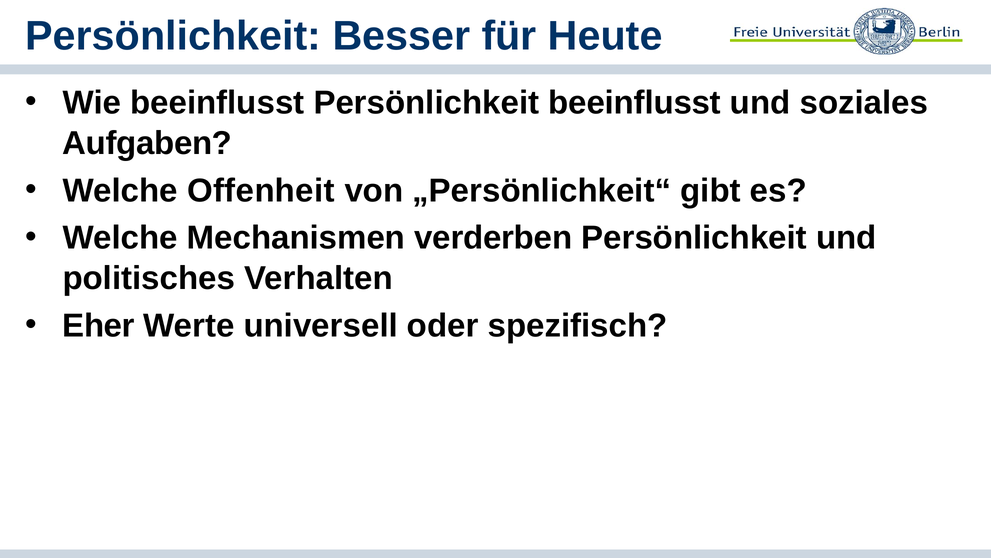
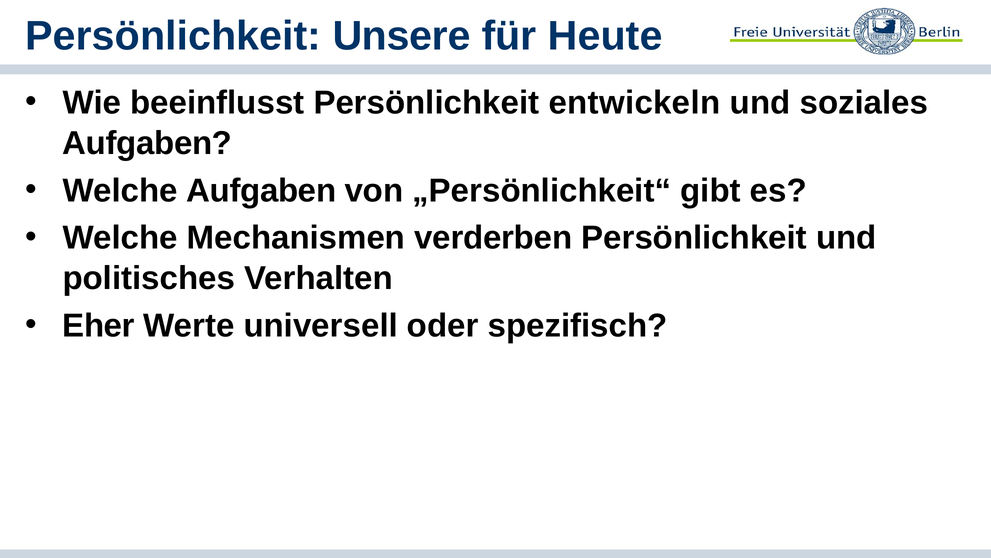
Besser: Besser -> Unsere
Persönlichkeit beeinflusst: beeinflusst -> entwickeln
Welche Offenheit: Offenheit -> Aufgaben
